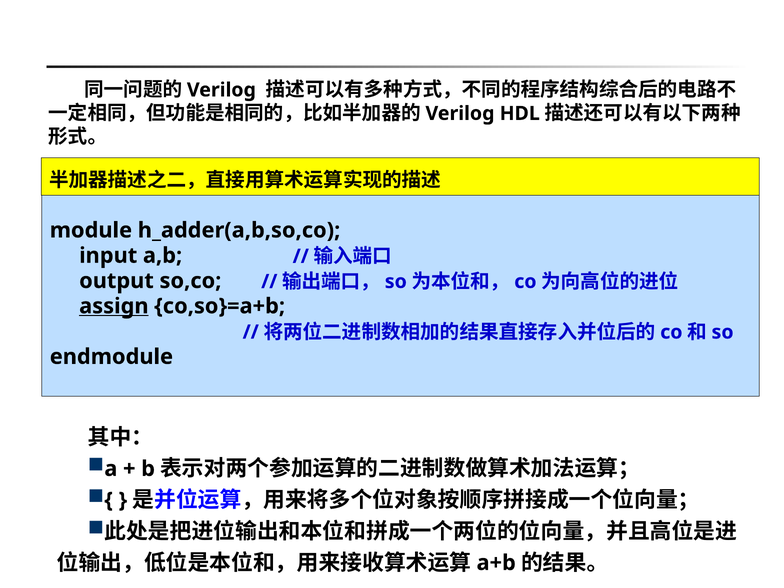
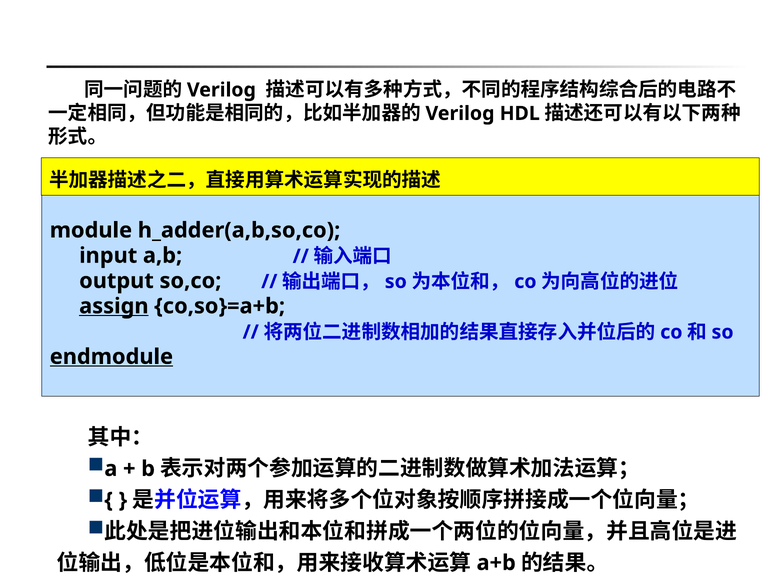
endmodule underline: none -> present
